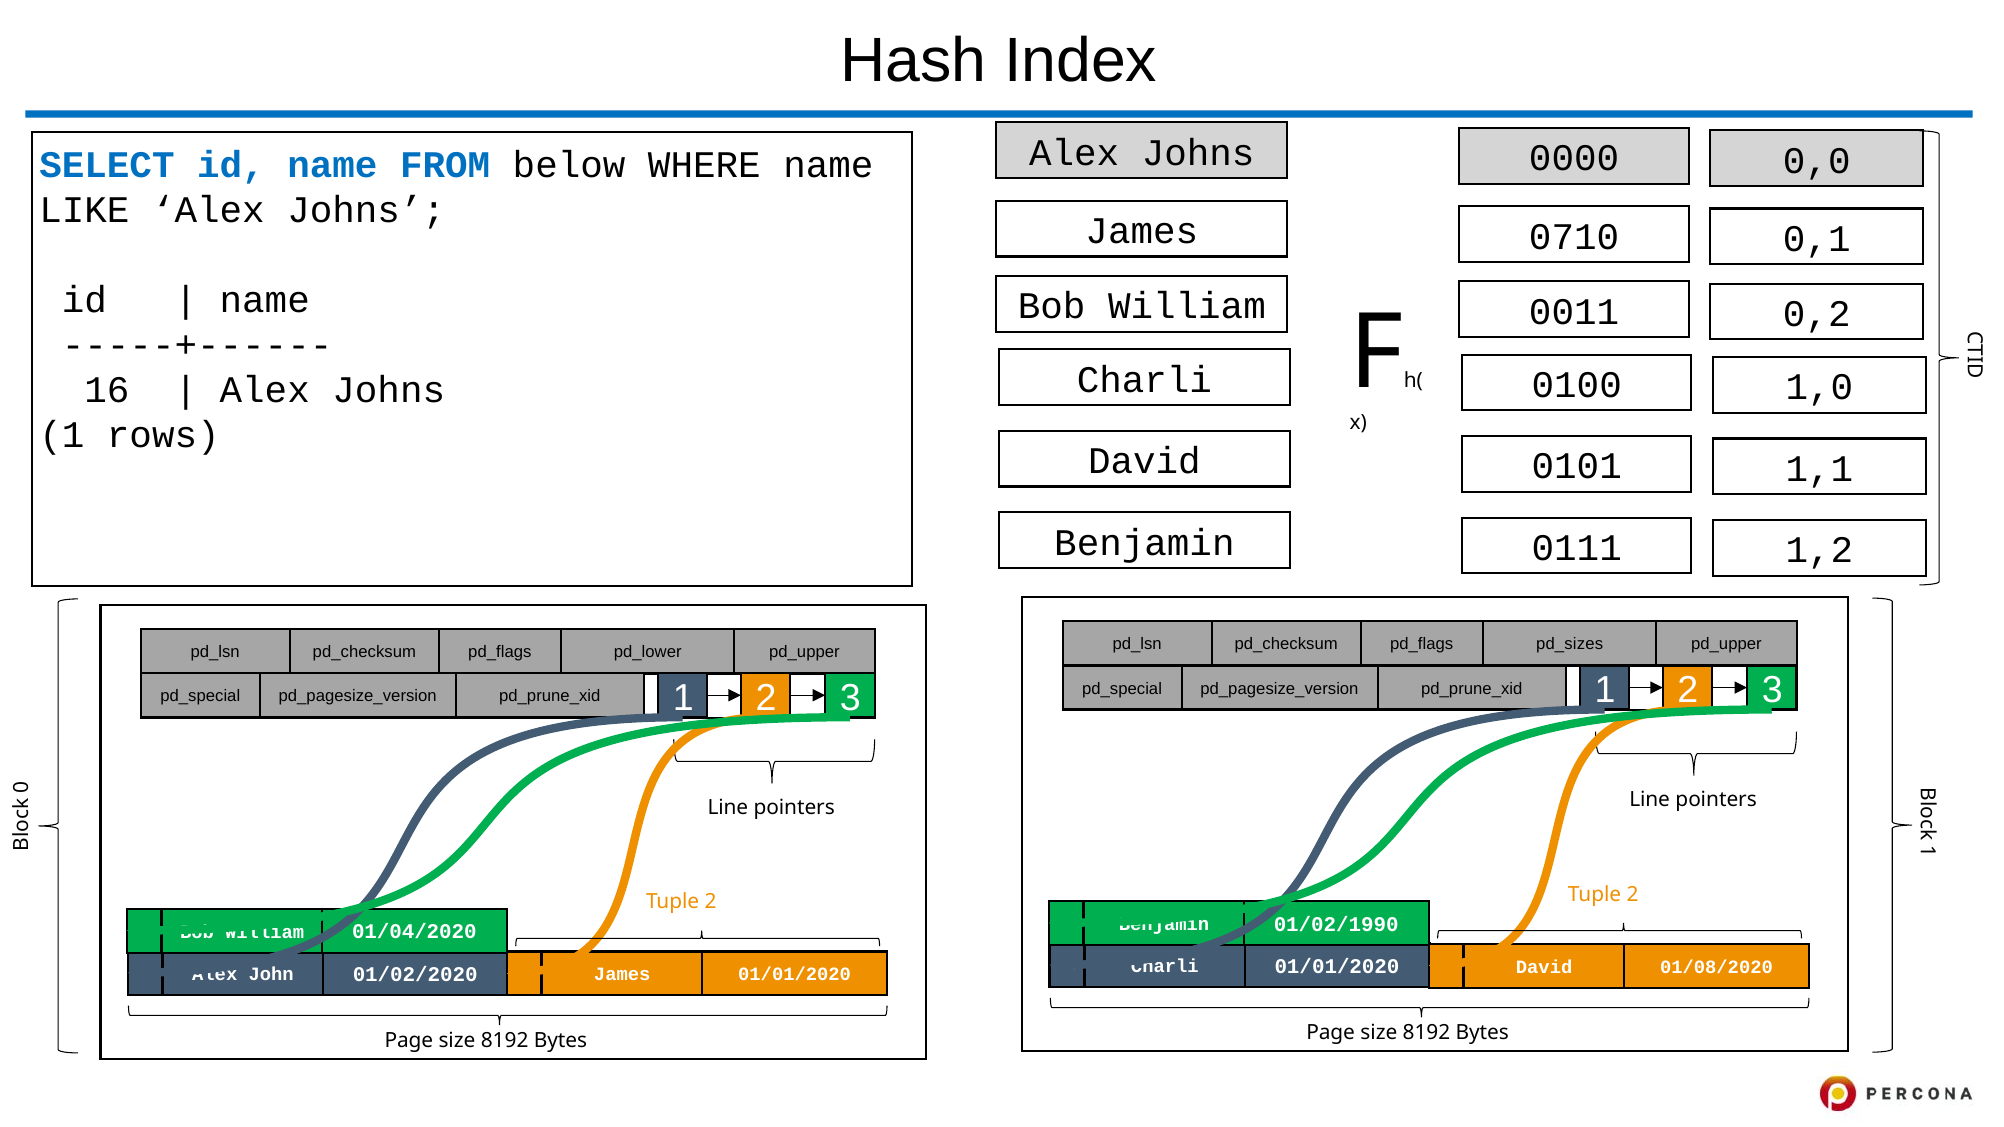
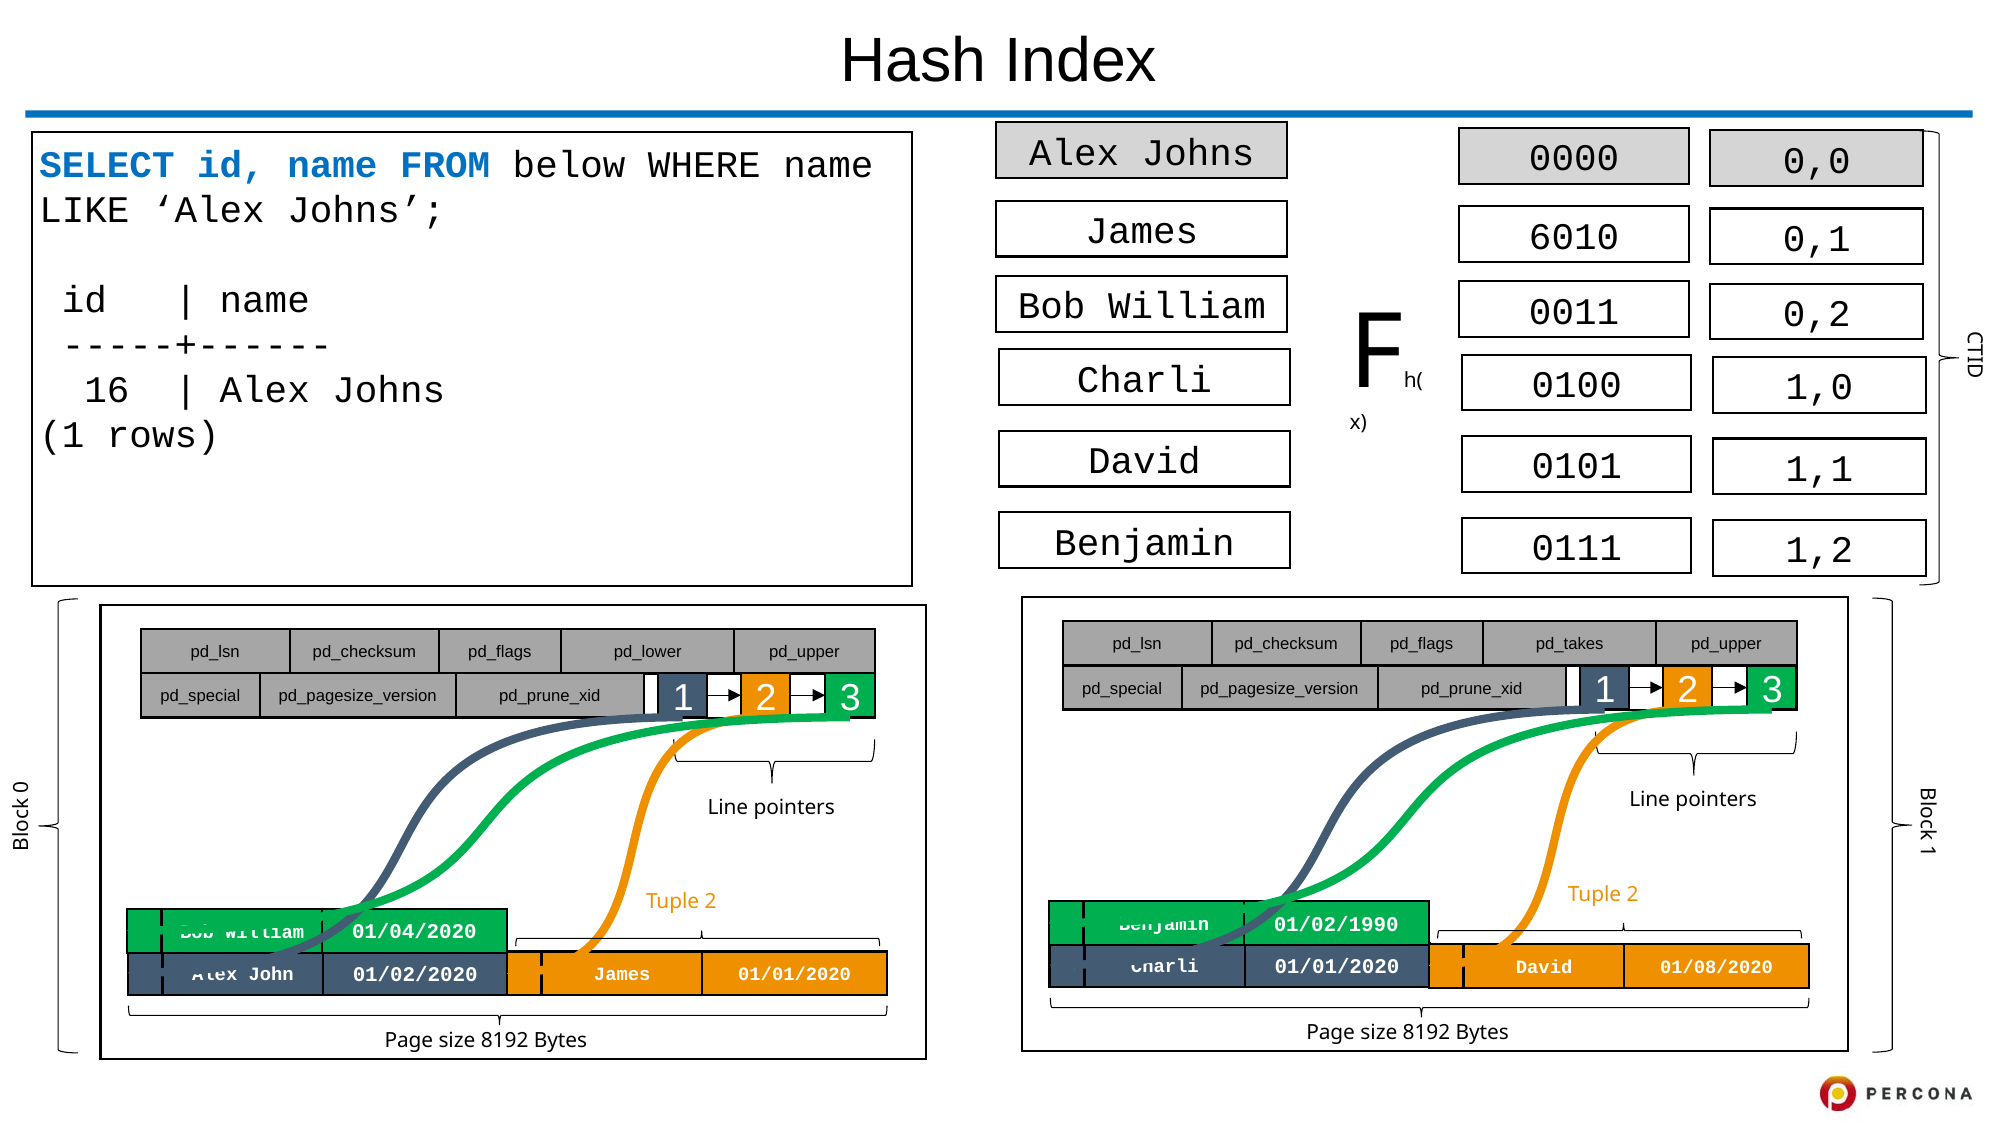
0710: 0710 -> 6010
pd_sizes: pd_sizes -> pd_takes
